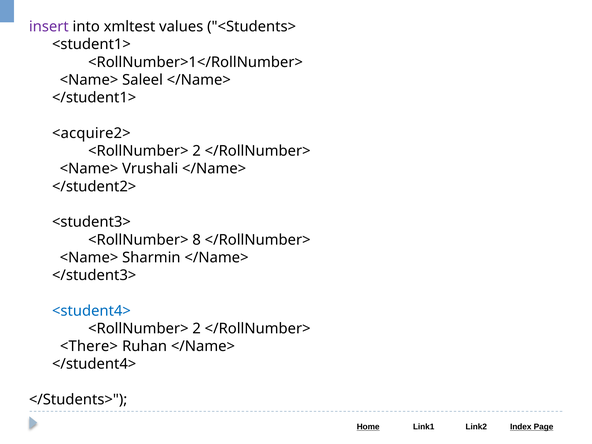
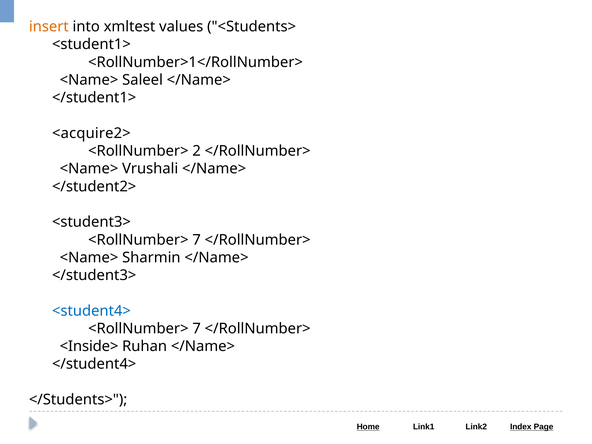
insert colour: purple -> orange
8 at (197, 240): 8 -> 7
2 at (197, 329): 2 -> 7
<There>: <There> -> <Inside>
